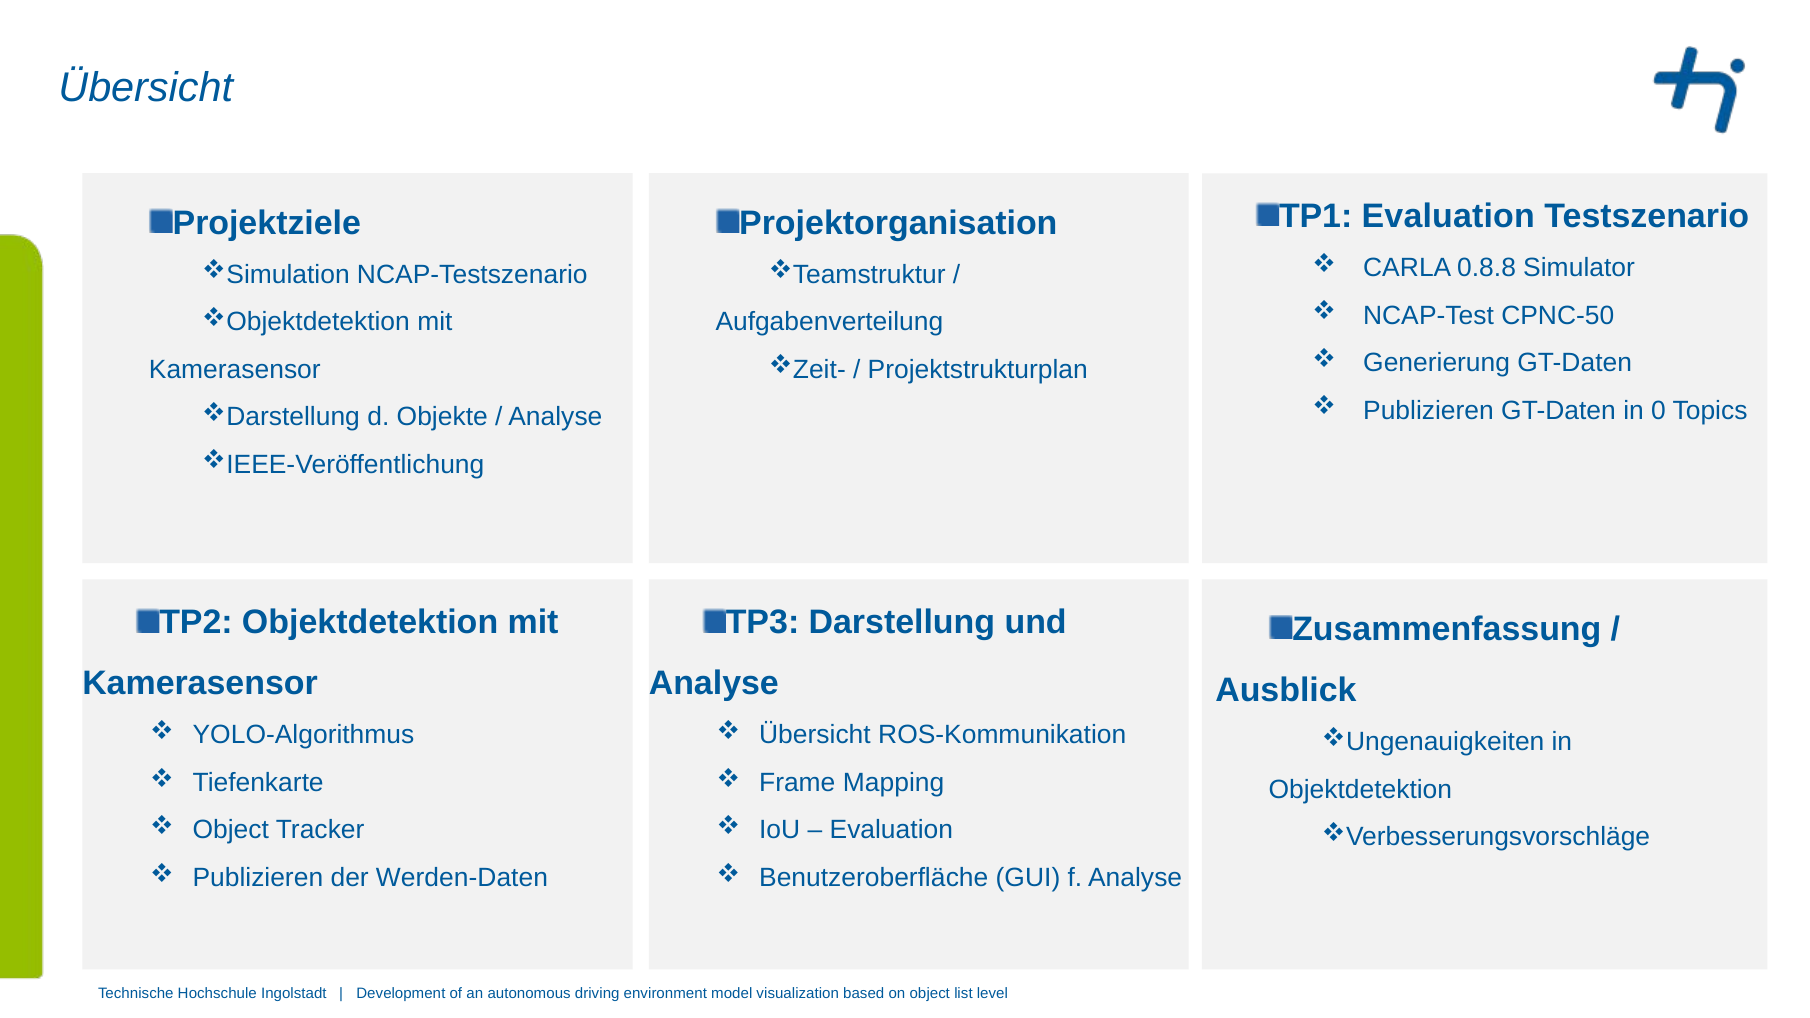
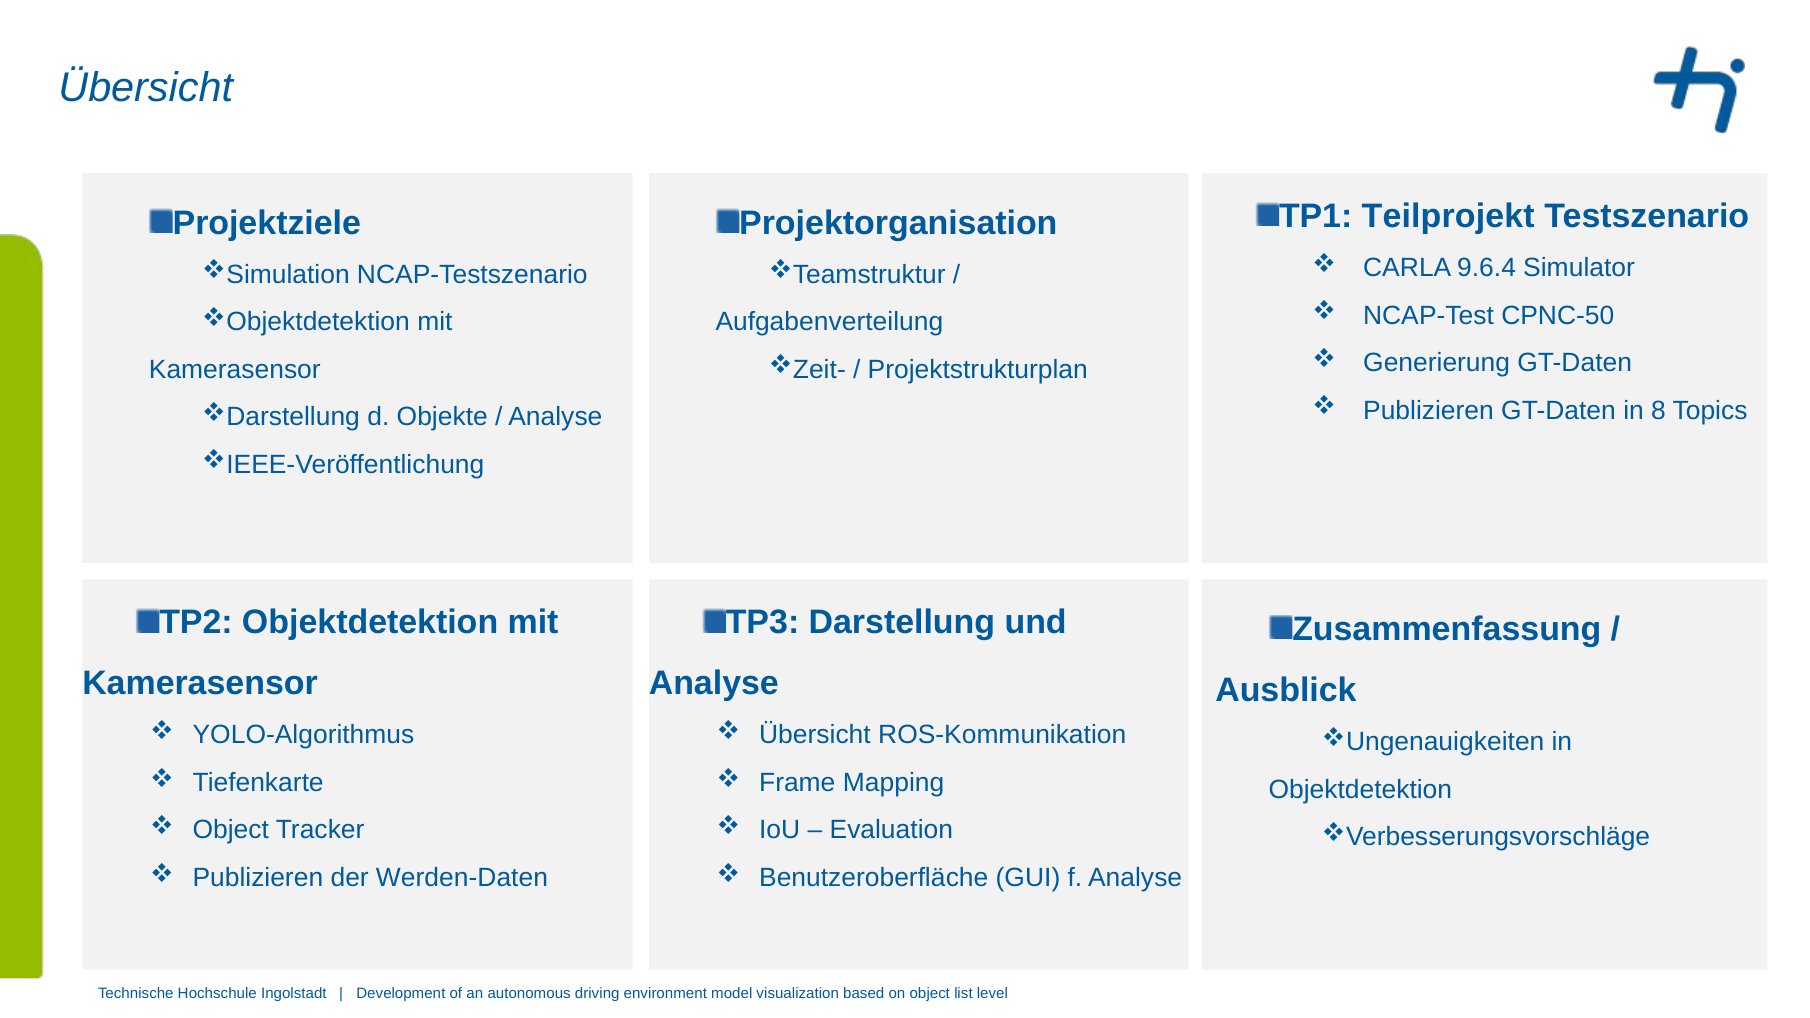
TP1 Evaluation: Evaluation -> Teilprojekt
0.8.8: 0.8.8 -> 9.6.4
0: 0 -> 8
